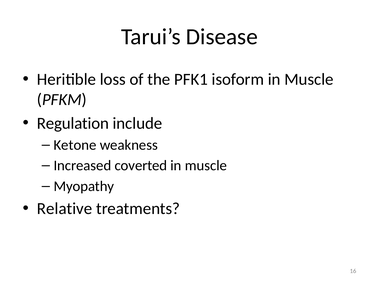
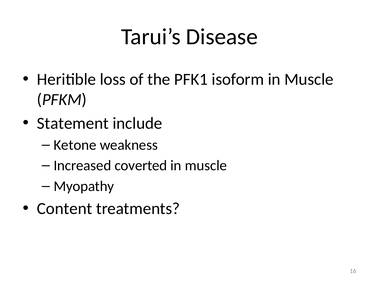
Regulation: Regulation -> Statement
Relative: Relative -> Content
